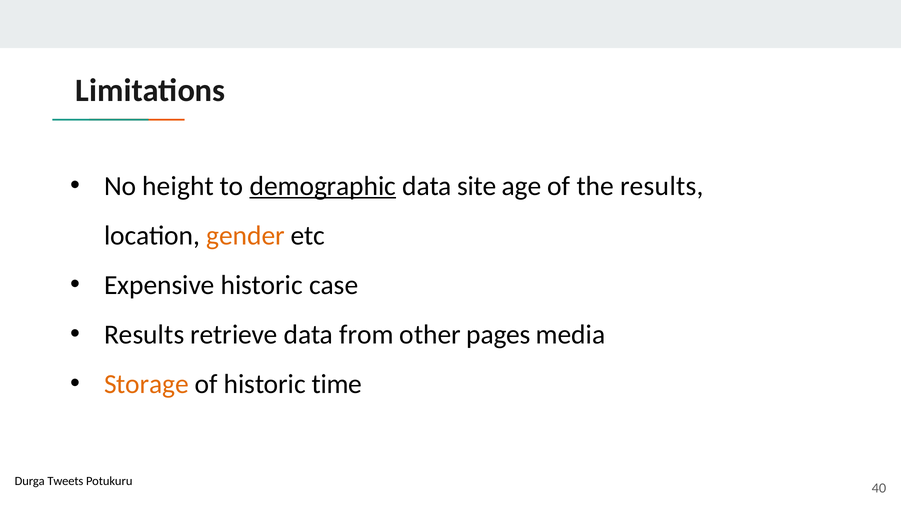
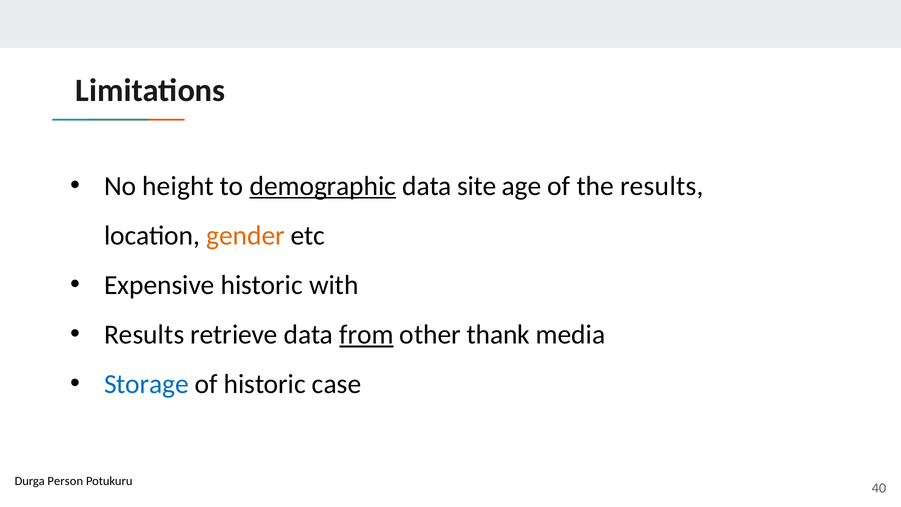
case: case -> with
from underline: none -> present
pages: pages -> thank
Storage colour: orange -> blue
time: time -> case
Tweets: Tweets -> Person
